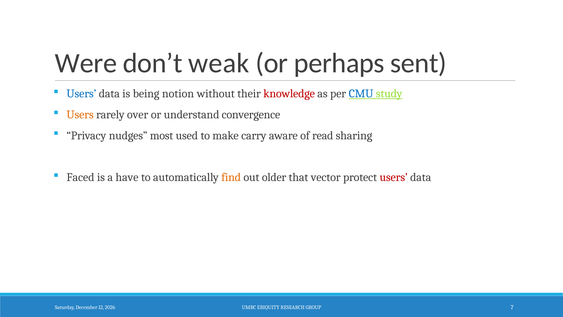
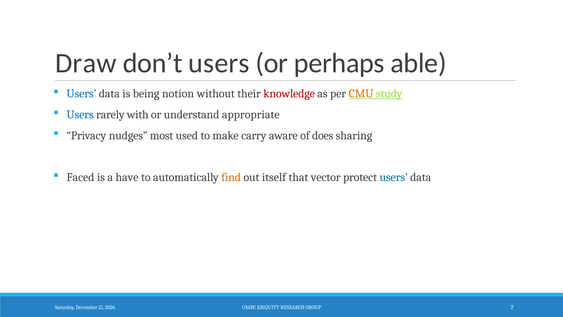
Were: Were -> Draw
don’t weak: weak -> users
sent: sent -> able
CMU colour: blue -> orange
Users at (80, 114) colour: orange -> blue
over: over -> with
convergence: convergence -> appropriate
read: read -> does
older: older -> itself
users at (394, 177) colour: red -> blue
